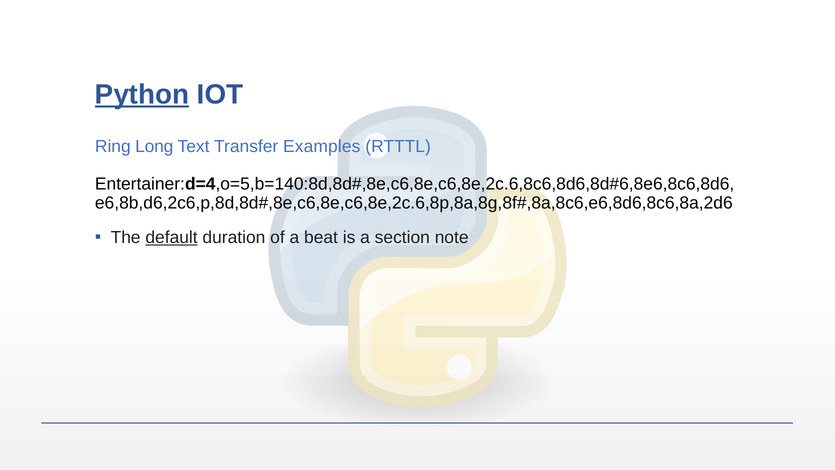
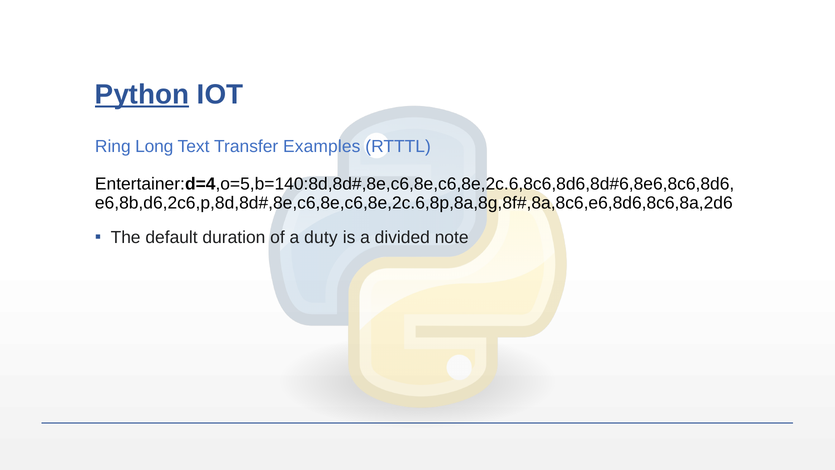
default underline: present -> none
beat: beat -> duty
section: section -> divided
